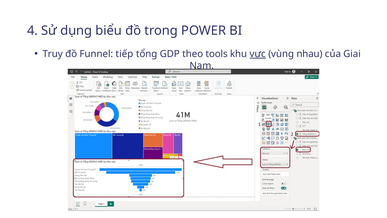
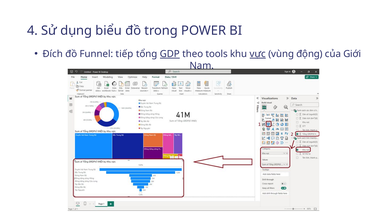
Truy: Truy -> Đích
GDP underline: none -> present
nhau: nhau -> động
Giai: Giai -> Giới
